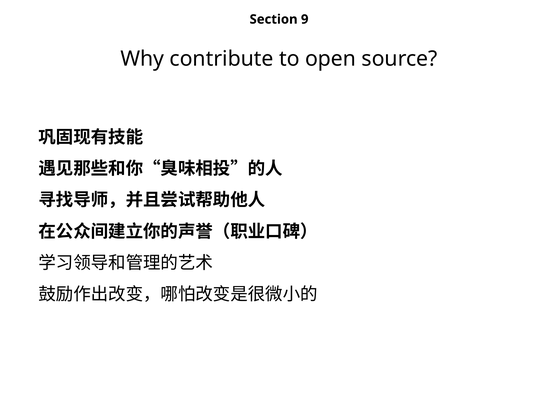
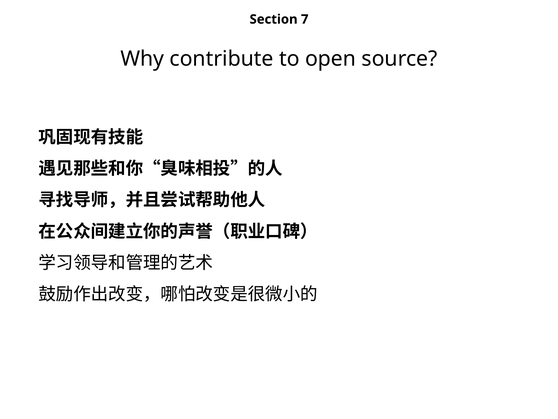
9: 9 -> 7
